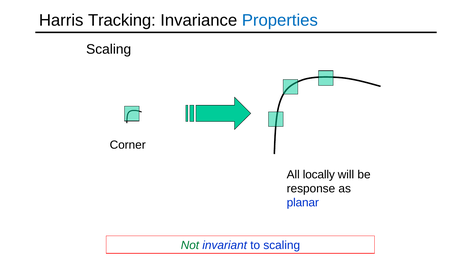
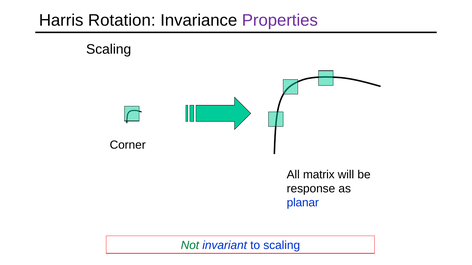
Tracking: Tracking -> Rotation
Properties colour: blue -> purple
locally: locally -> matrix
